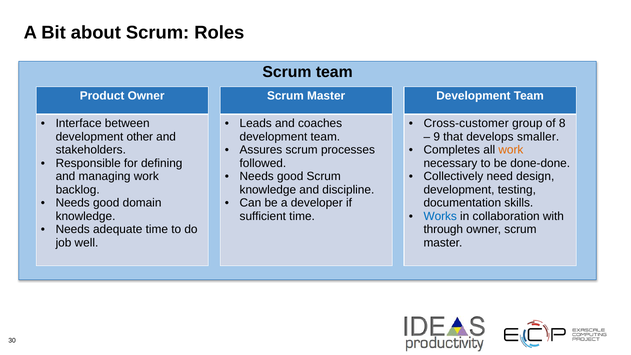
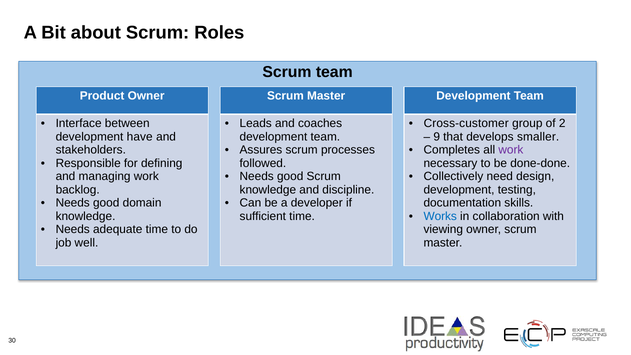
8: 8 -> 2
other: other -> have
work at (511, 150) colour: orange -> purple
through: through -> viewing
